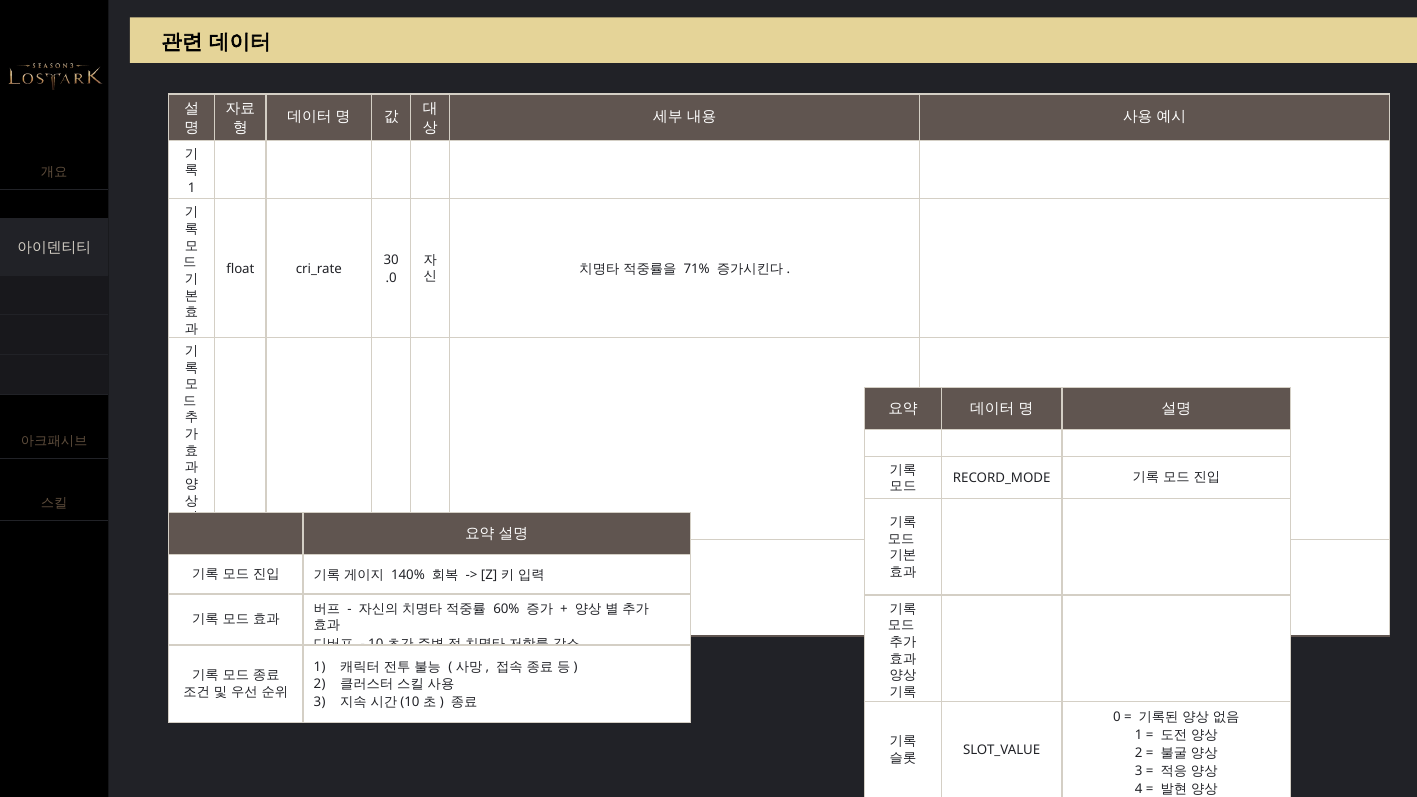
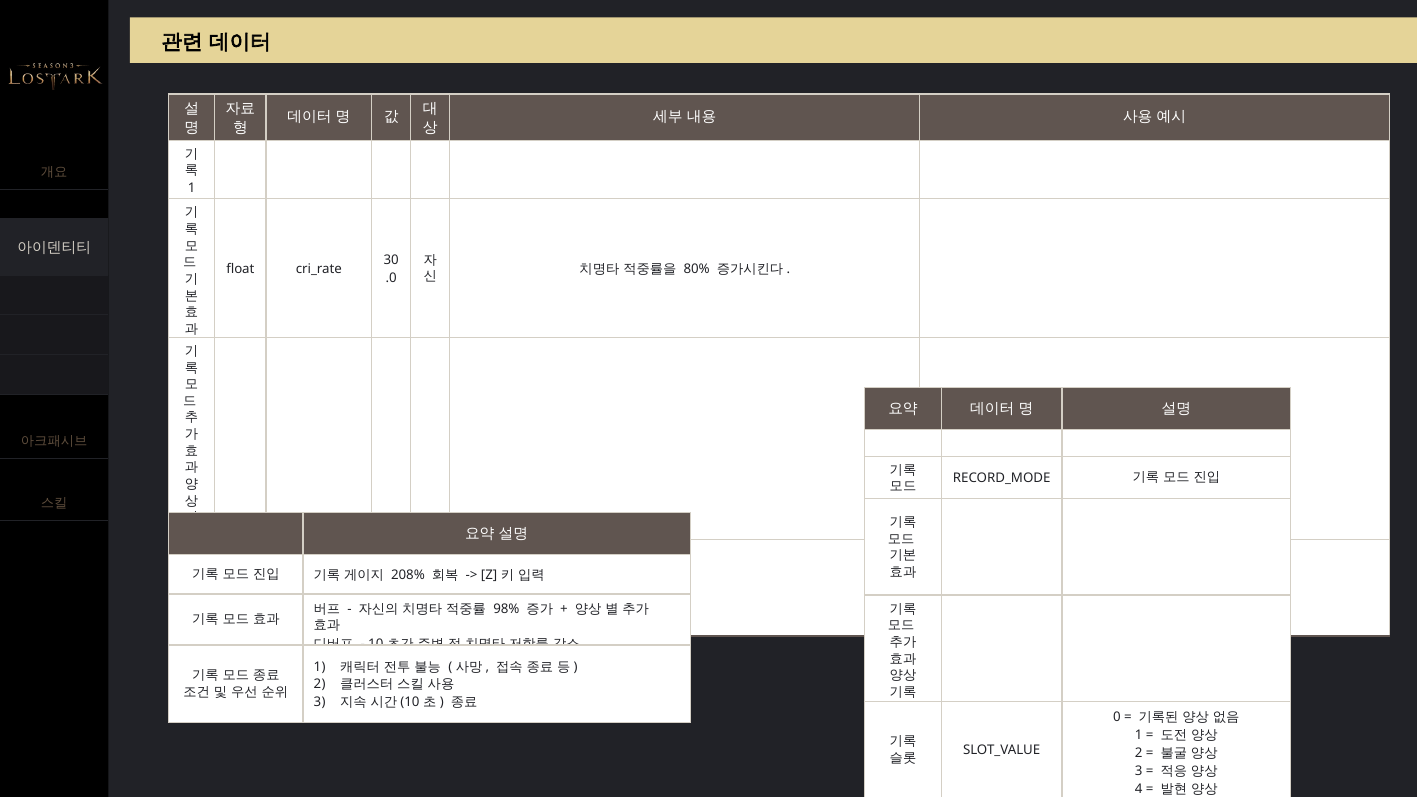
71%: 71% -> 80%
140%: 140% -> 208%
60%: 60% -> 98%
